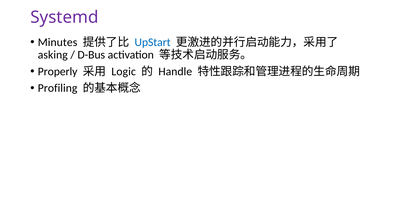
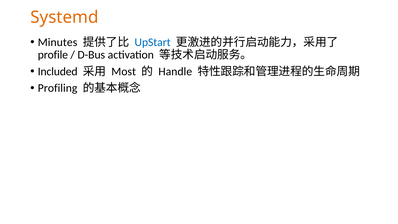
Systemd colour: purple -> orange
asking: asking -> profile
Properly: Properly -> Included
Logic: Logic -> Most
